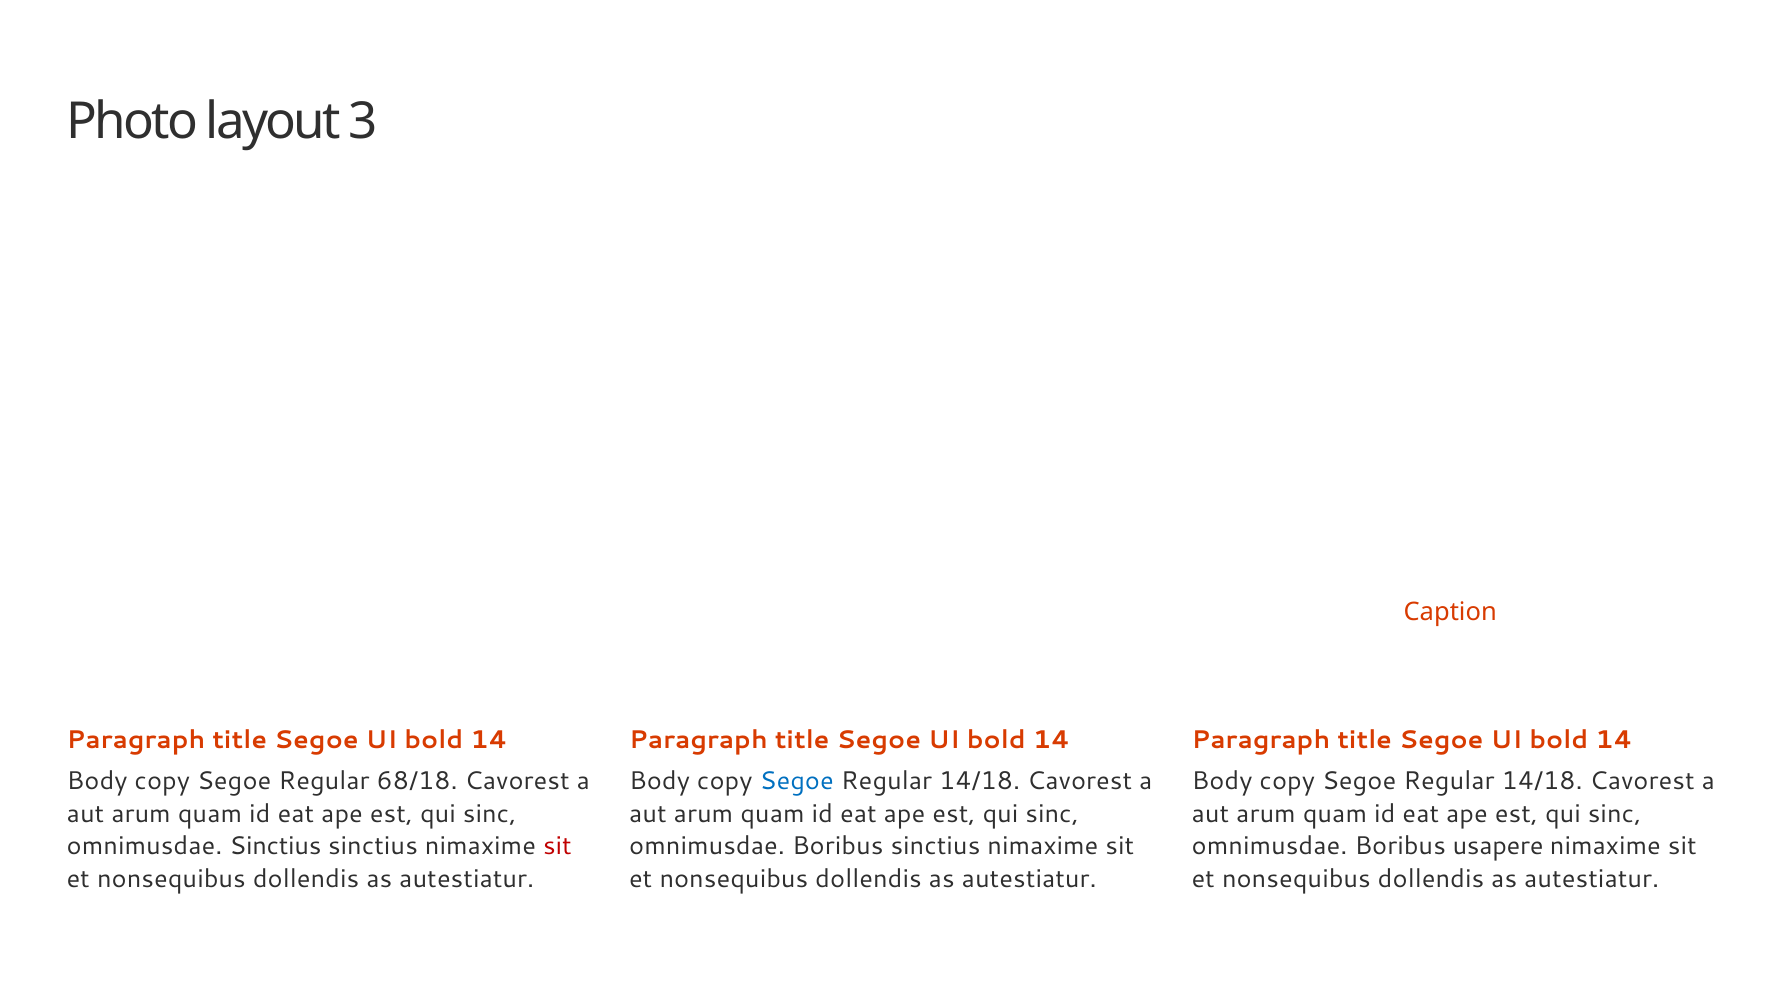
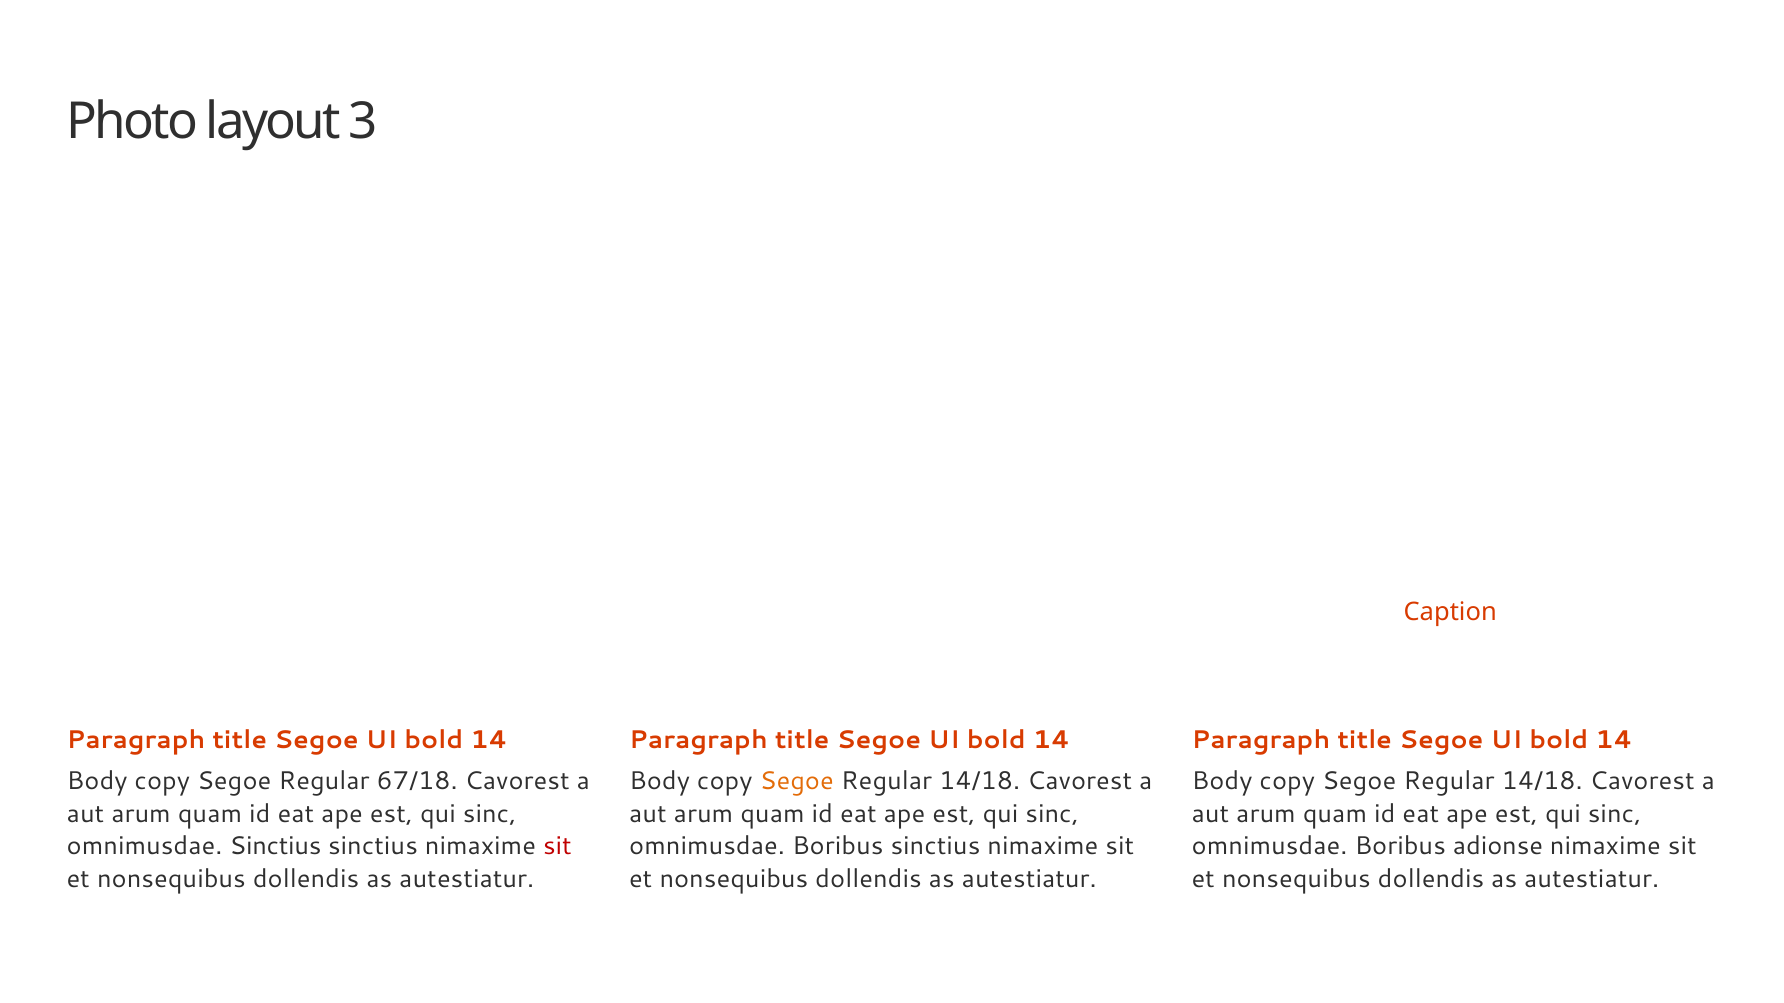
68/18: 68/18 -> 67/18
Segoe at (797, 781) colour: blue -> orange
usapere: usapere -> adionse
